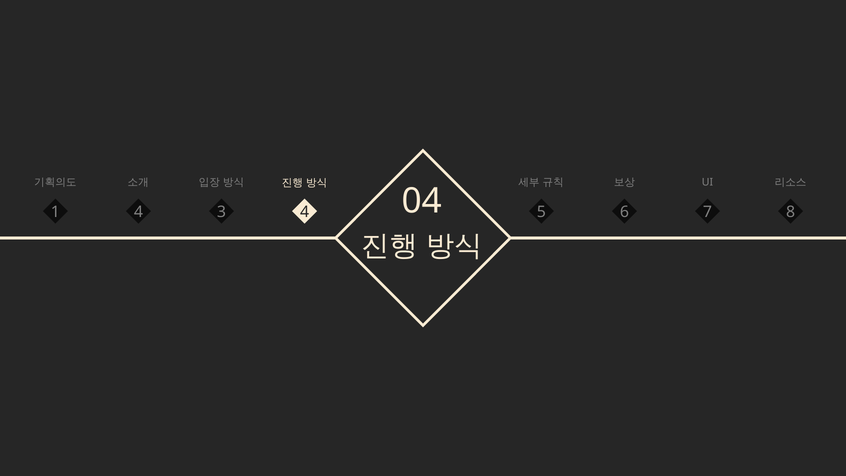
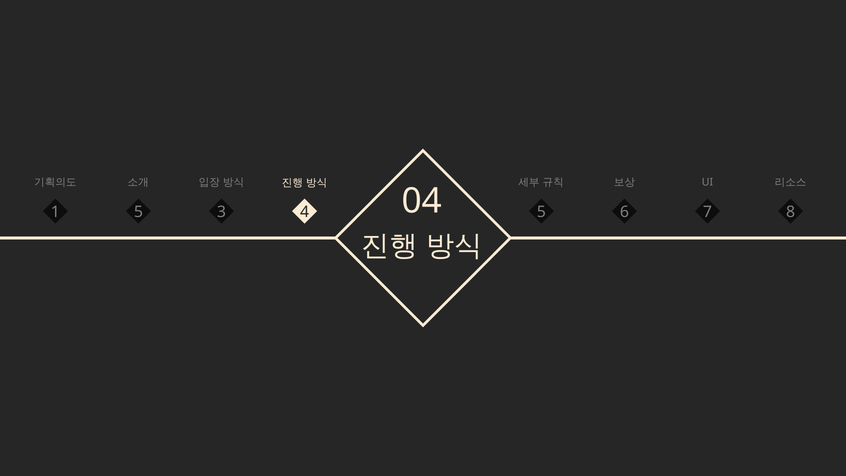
1 4: 4 -> 5
